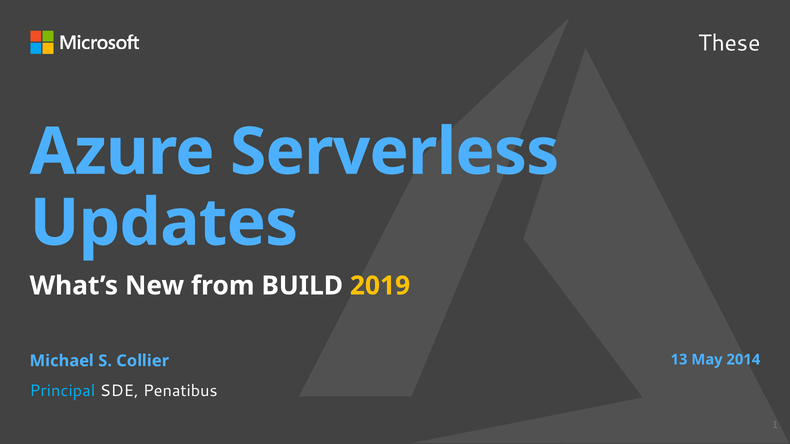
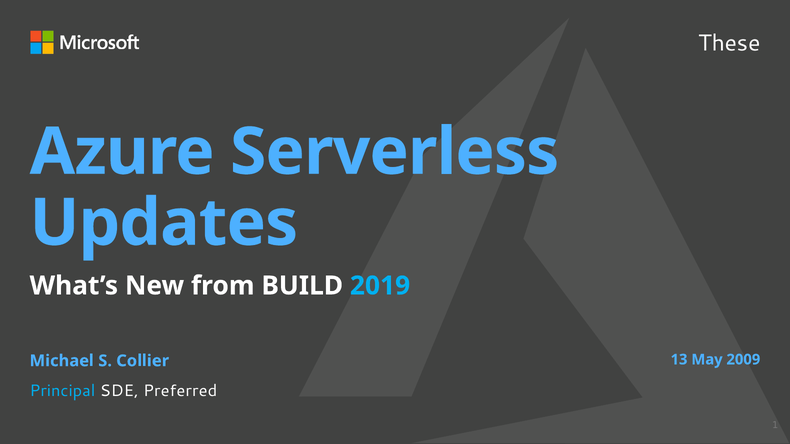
2019 colour: yellow -> light blue
2014: 2014 -> 2009
Penatibus: Penatibus -> Preferred
